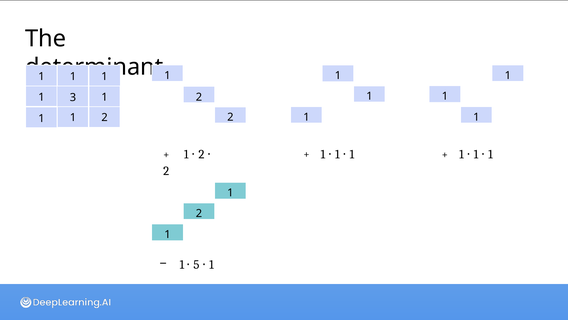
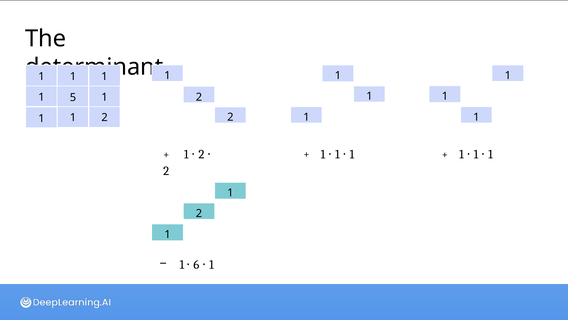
3: 3 -> 5
5: 5 -> 6
